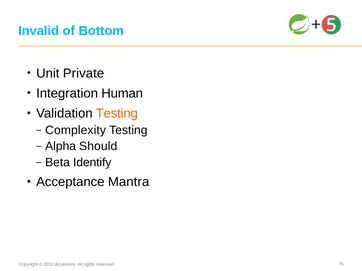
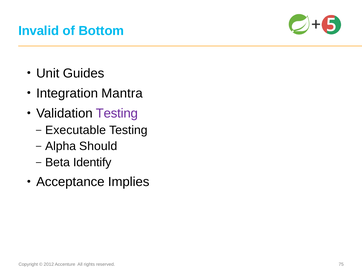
Private: Private -> Guides
Human: Human -> Mantra
Testing at (117, 114) colour: orange -> purple
Complexity: Complexity -> Executable
Mantra: Mantra -> Implies
